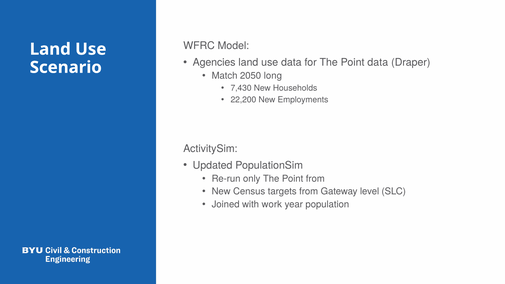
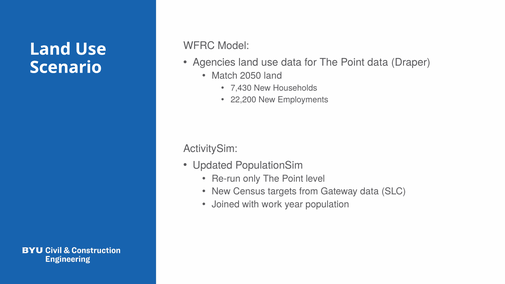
2050 long: long -> land
Point from: from -> level
Gateway level: level -> data
